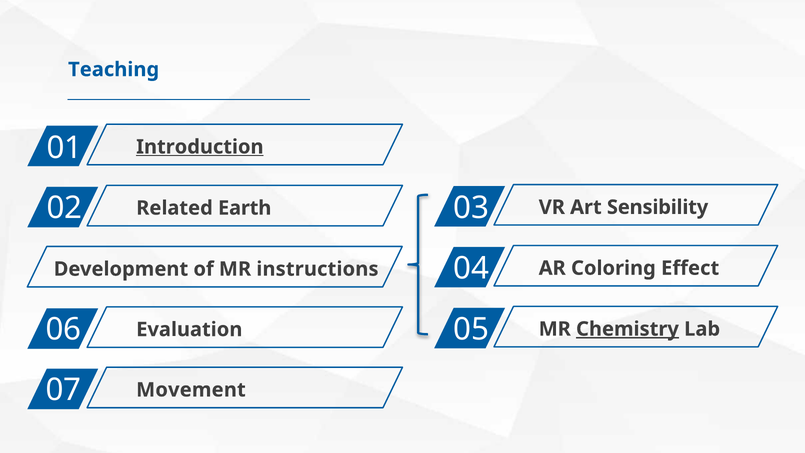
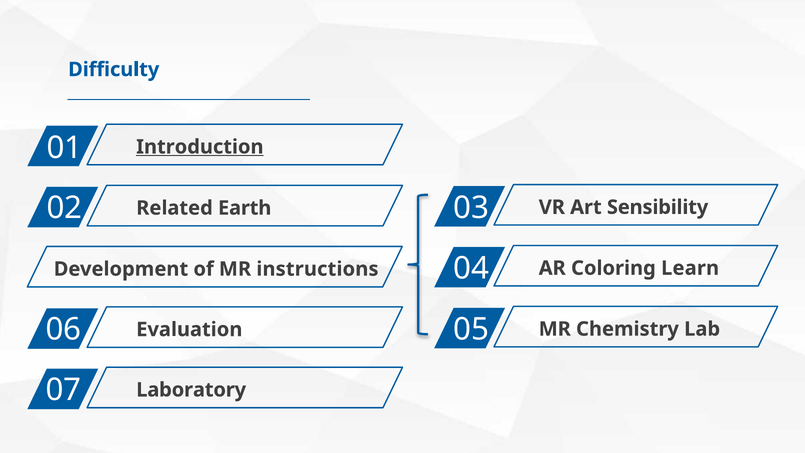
Teaching: Teaching -> Difficulty
Effect: Effect -> Learn
Chemistry underline: present -> none
Movement: Movement -> Laboratory
